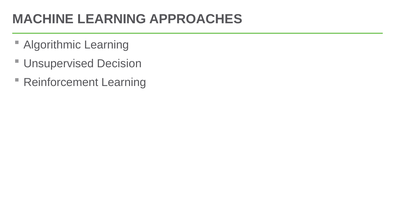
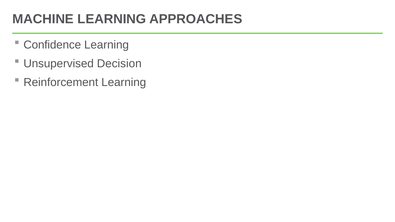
Algorithmic: Algorithmic -> Confidence
